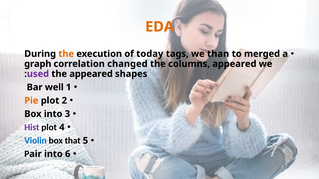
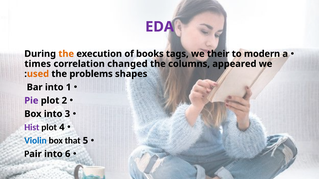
EDA colour: orange -> purple
today: today -> books
than: than -> their
merged: merged -> modern
graph: graph -> times
used colour: purple -> orange
the appeared: appeared -> problems
Bar well: well -> into
Pie colour: orange -> purple
